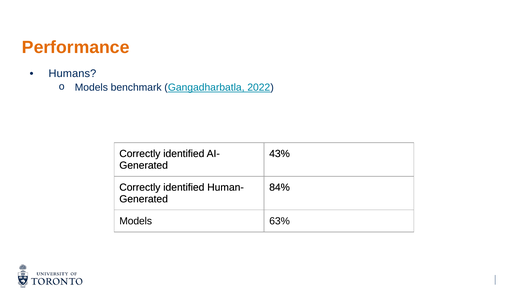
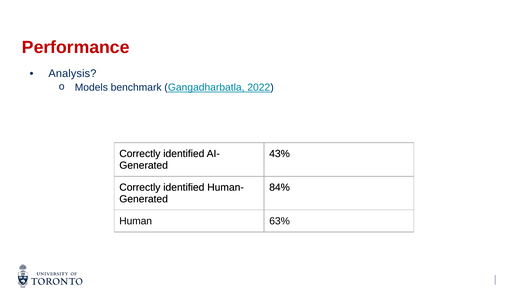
Performance colour: orange -> red
Humans: Humans -> Analysis
Models at (136, 221): Models -> Human
